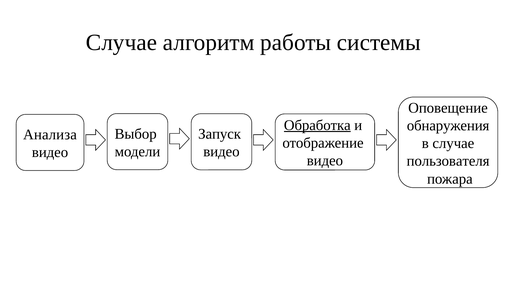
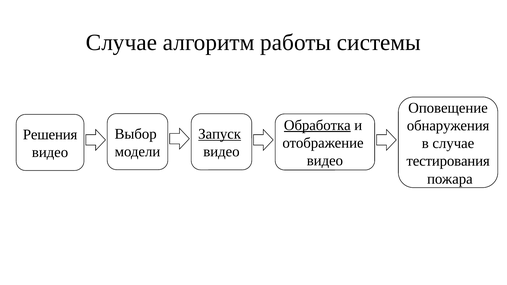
Запуск underline: none -> present
Анализа: Анализа -> Решения
пользователя: пользователя -> тестирования
